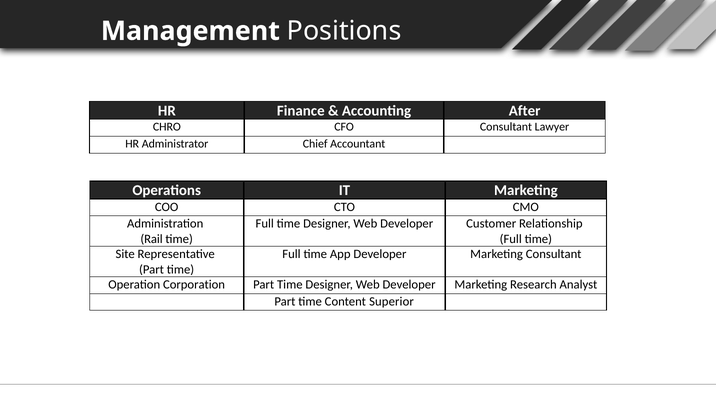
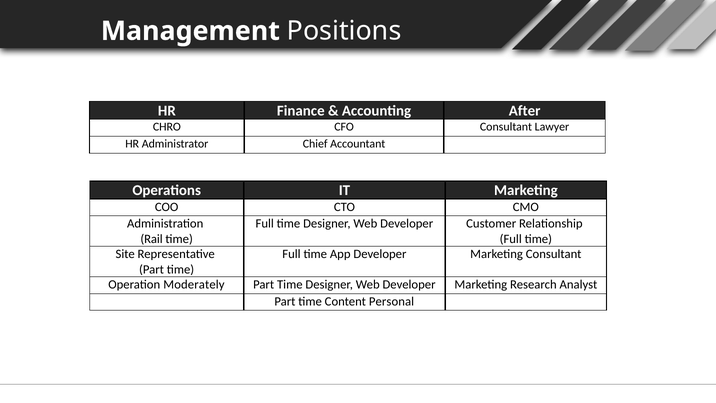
Corporation: Corporation -> Moderately
Superior: Superior -> Personal
